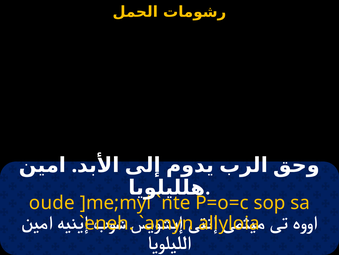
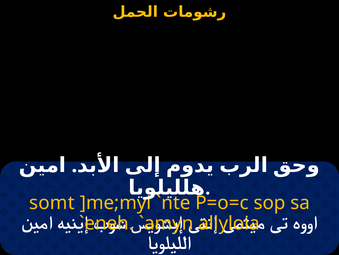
oude: oude -> somt
